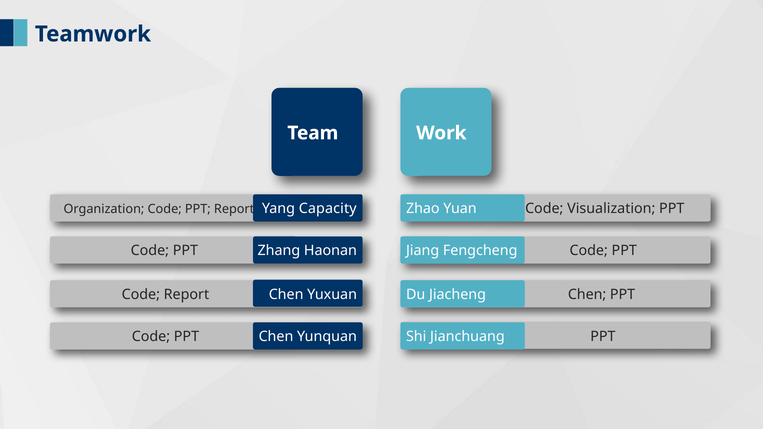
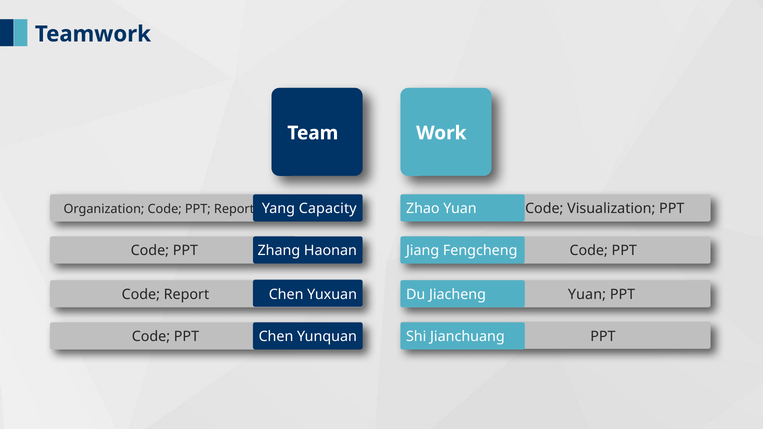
Jiacheng Chen: Chen -> Yuan
